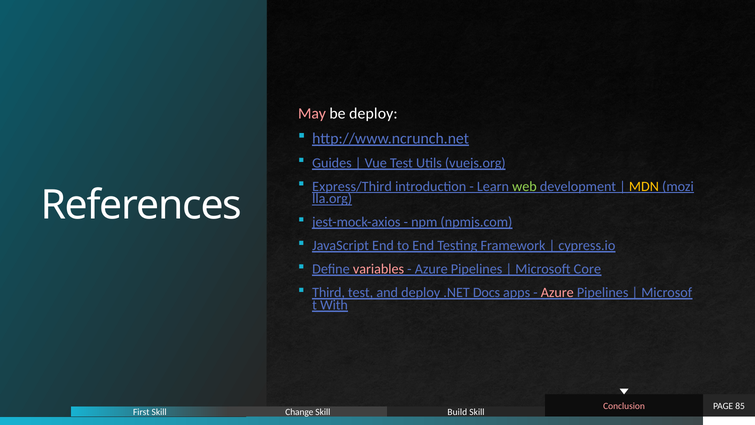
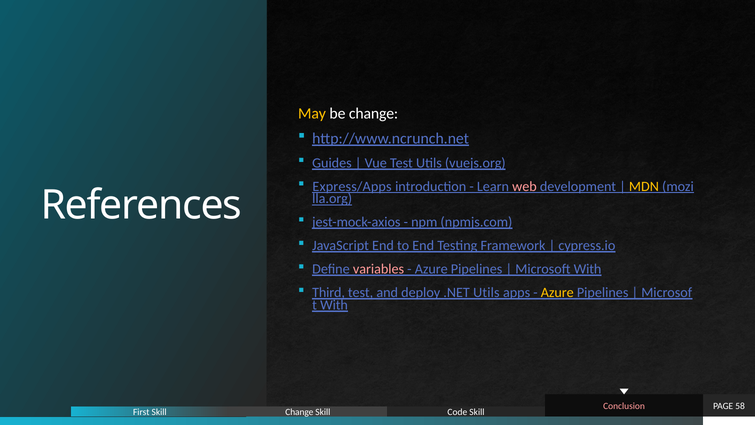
May colour: pink -> yellow
be deploy: deploy -> change
Express/Third: Express/Third -> Express/Apps
web colour: light green -> pink
Microsoft Core: Core -> With
.NET Docs: Docs -> Utils
Azure at (557, 292) colour: pink -> yellow
85: 85 -> 58
Build: Build -> Code
